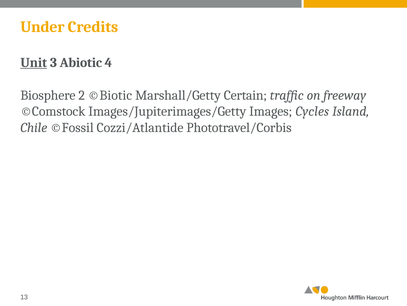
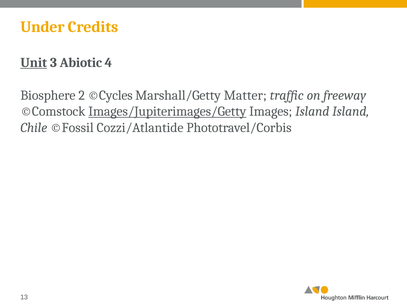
©Biotic: ©Biotic -> ©Cycles
Certain: Certain -> Matter
Images/Jupiterimages/Getty underline: none -> present
Images Cycles: Cycles -> Island
